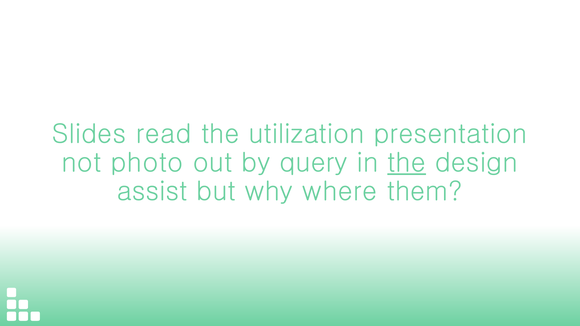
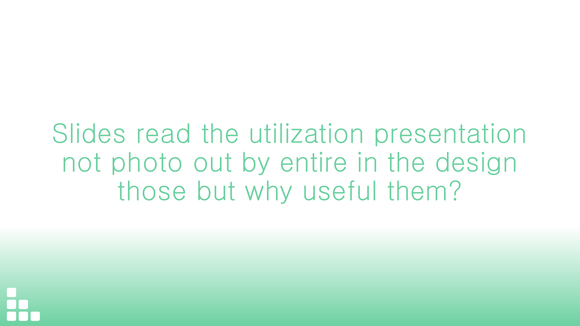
query: query -> entire
the at (407, 163) underline: present -> none
assist: assist -> those
where: where -> useful
